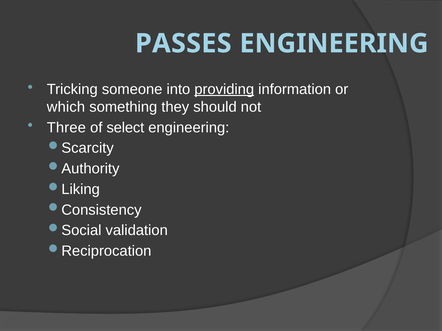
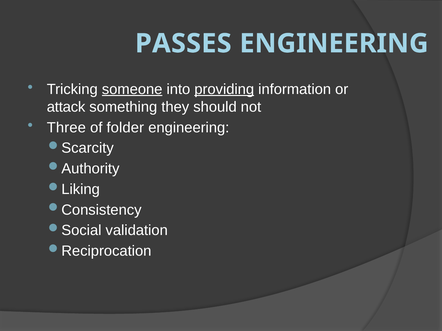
someone underline: none -> present
which: which -> attack
select: select -> folder
